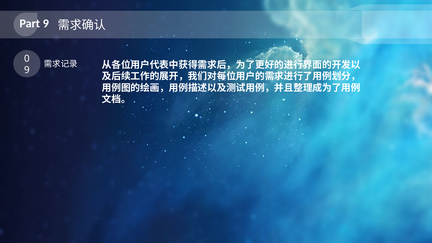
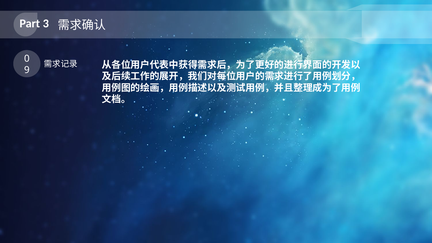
Part 9: 9 -> 3
